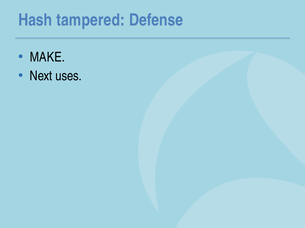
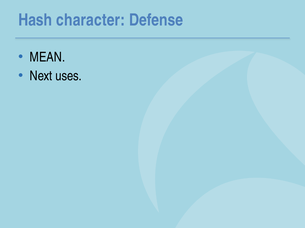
tampered: tampered -> character
MAKE: MAKE -> MEAN
